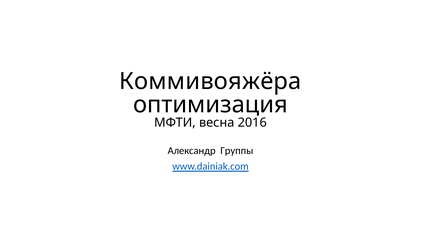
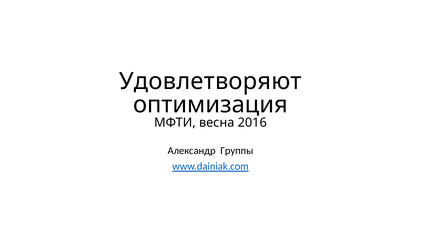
Коммивояжёра: Коммивояжёра -> Удовлетворяют
